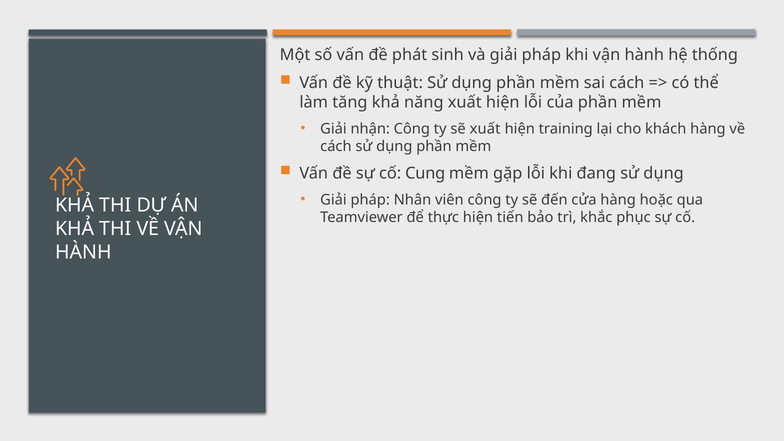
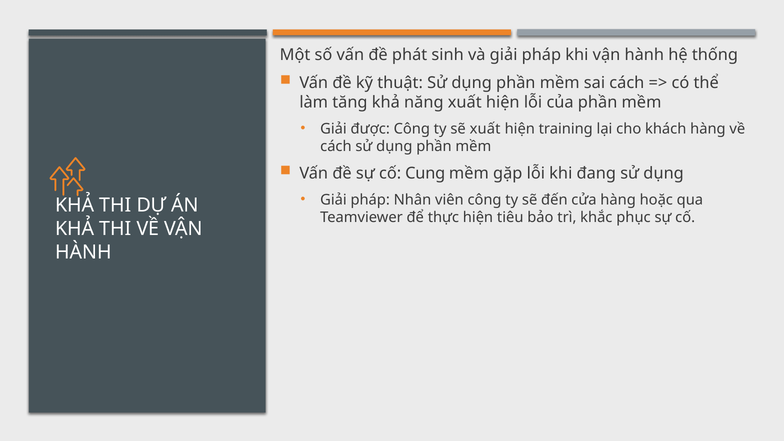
nhận: nhận -> được
tiến: tiến -> tiêu
